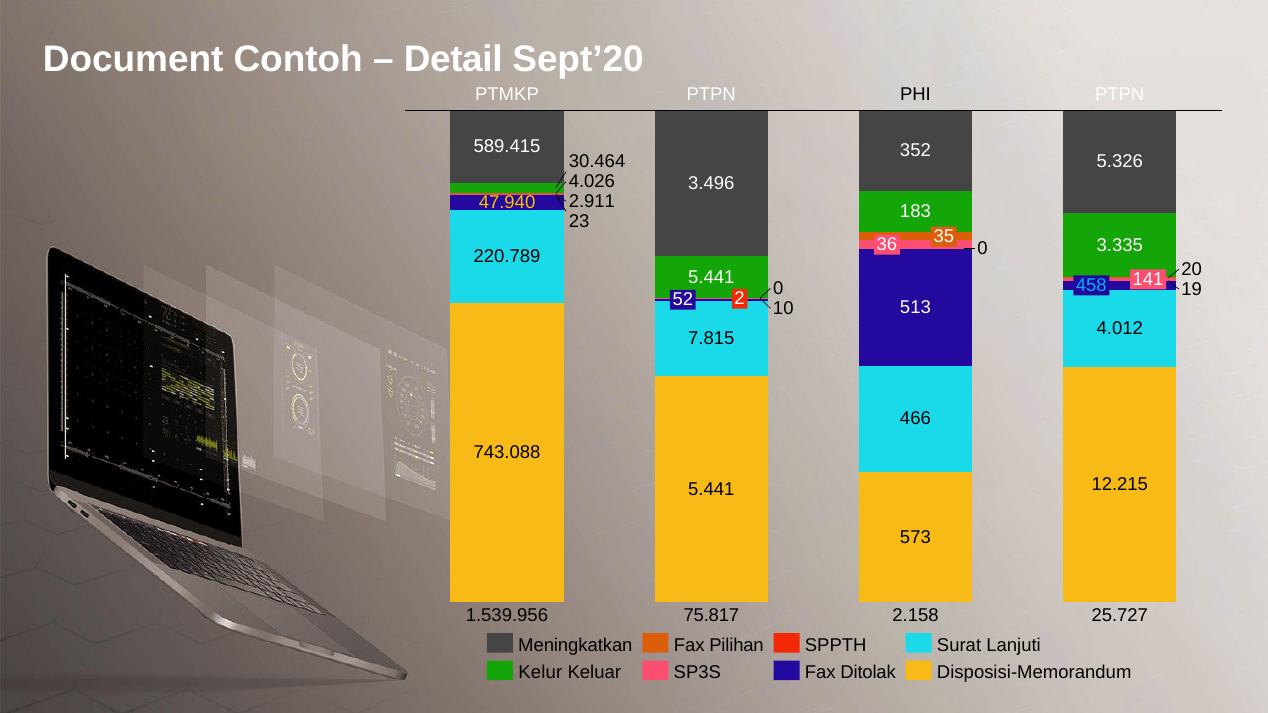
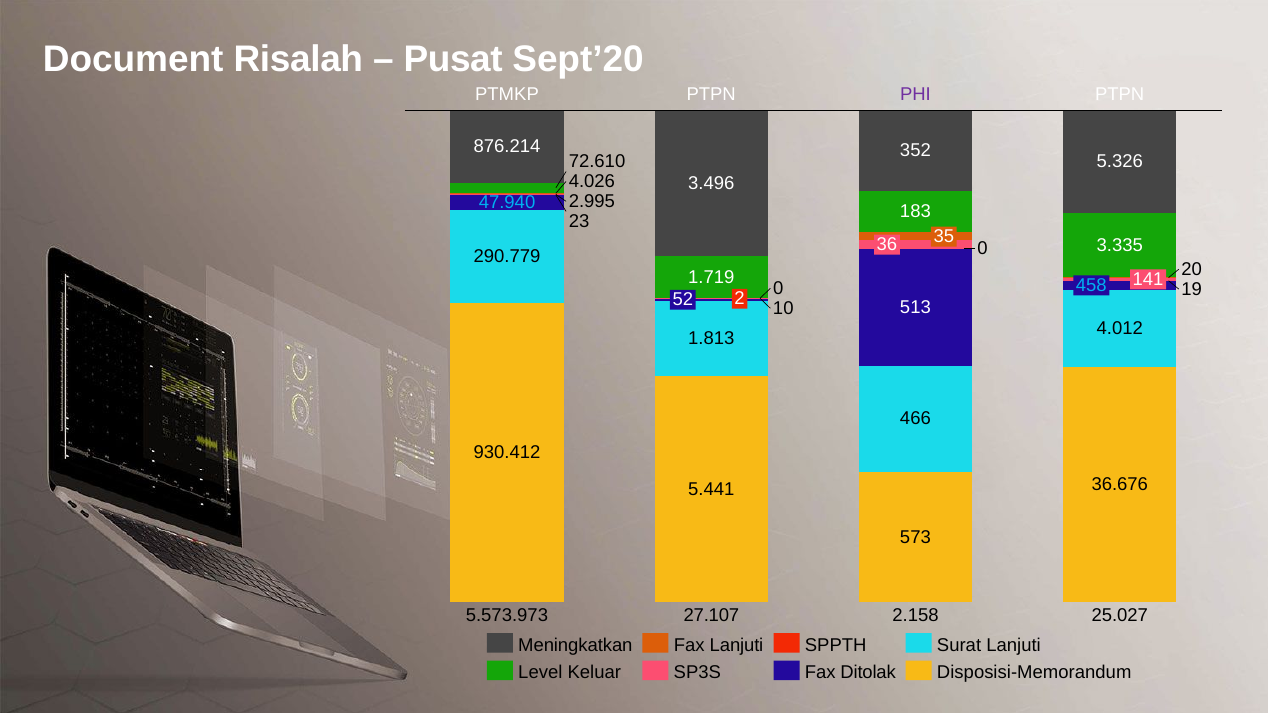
Contoh: Contoh -> Risalah
Detail: Detail -> Pusat
PHI colour: black -> purple
589.415: 589.415 -> 876.214
30.464: 30.464 -> 72.610
2.911: 2.911 -> 2.995
47.940 colour: yellow -> light blue
220.789: 220.789 -> 290.779
5.441 at (711, 277): 5.441 -> 1.719
7.815: 7.815 -> 1.813
743.088: 743.088 -> 930.412
12.215: 12.215 -> 36.676
1.539.956: 1.539.956 -> 5.573.973
75.817: 75.817 -> 27.107
25.727: 25.727 -> 25.027
Fax Pilihan: Pilihan -> Lanjuti
Kelur: Kelur -> Level
